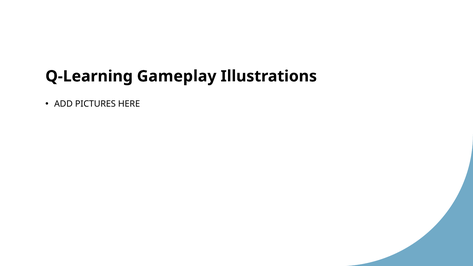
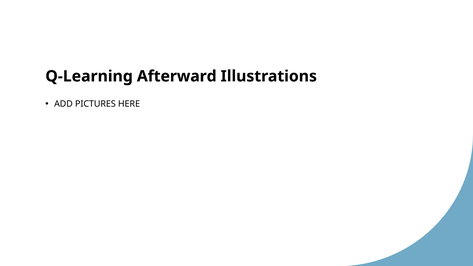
Gameplay: Gameplay -> Afterward
